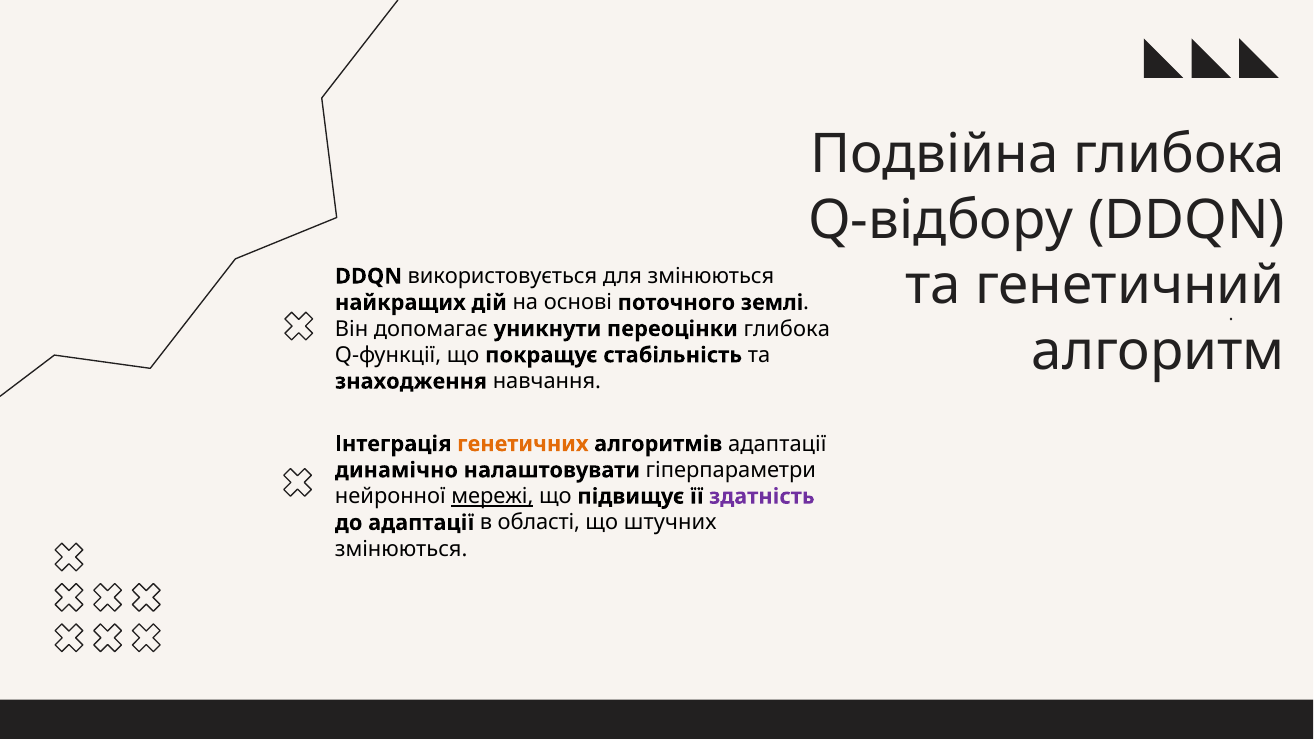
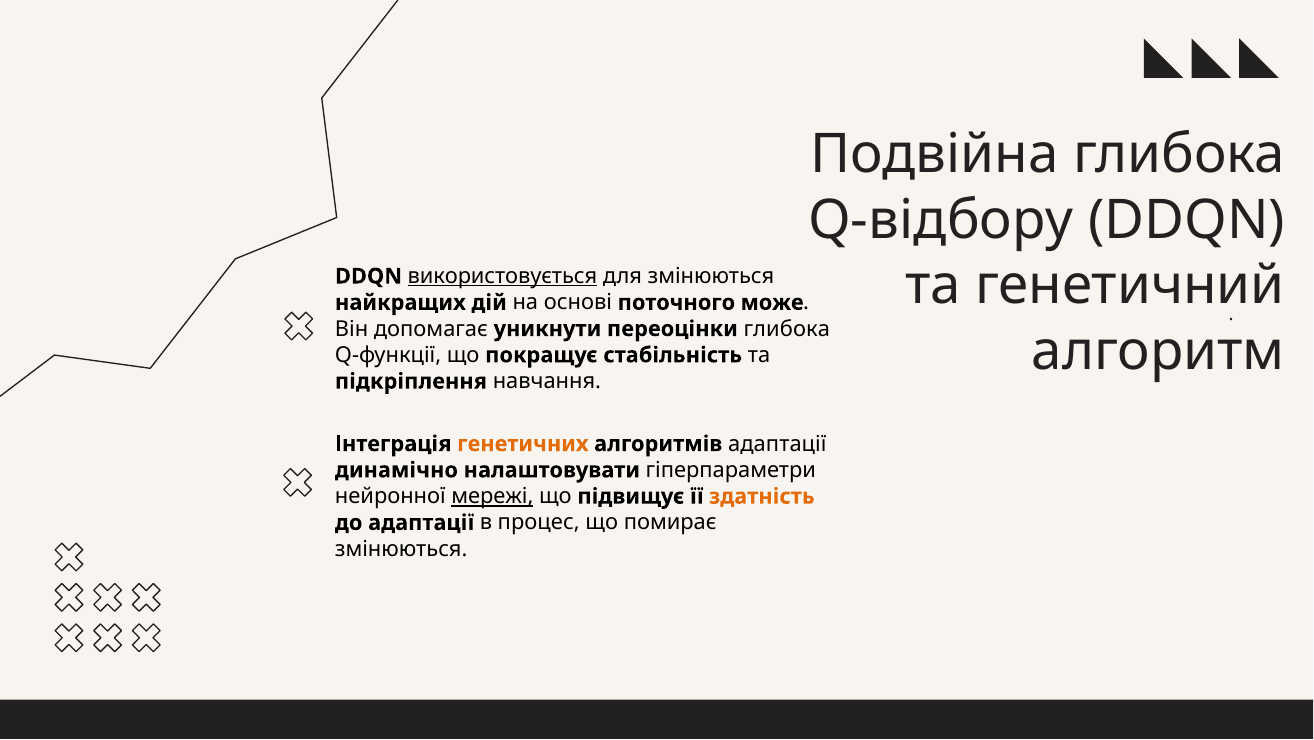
використовується underline: none -> present
землі: землі -> може
знаходження: знаходження -> підкріплення
здатність colour: purple -> orange
області: області -> процес
штучних: штучних -> помирає
